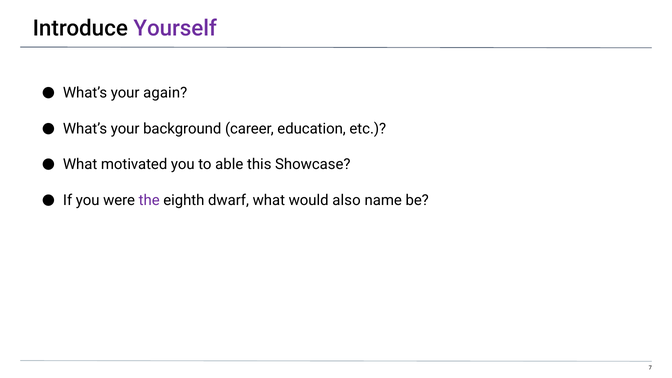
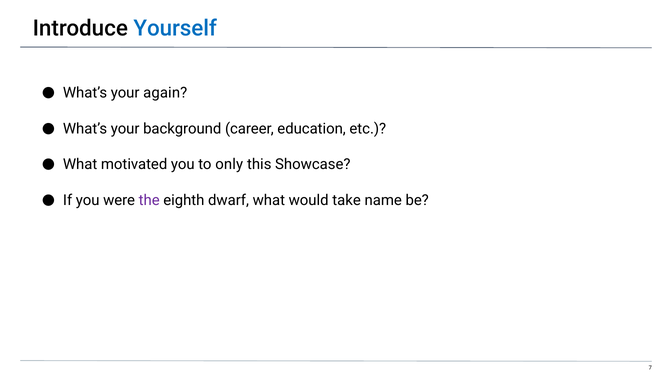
Yourself colour: purple -> blue
able: able -> only
also: also -> take
